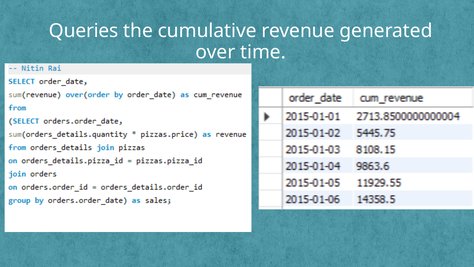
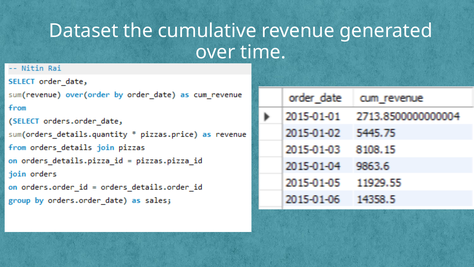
Queries: Queries -> Dataset
